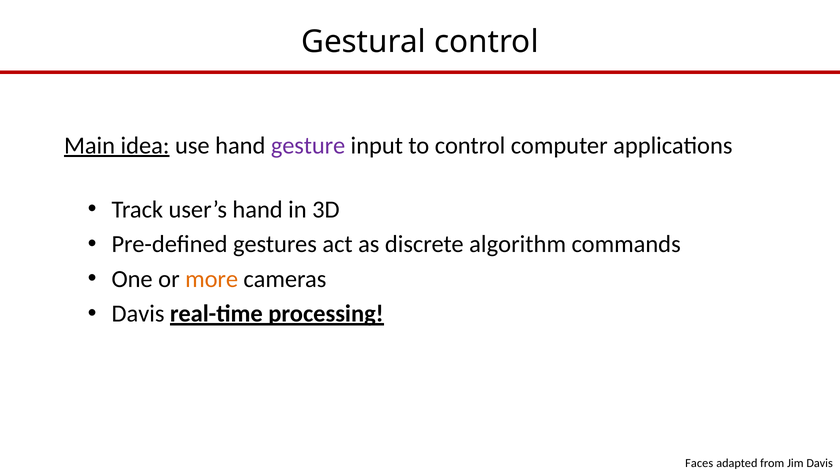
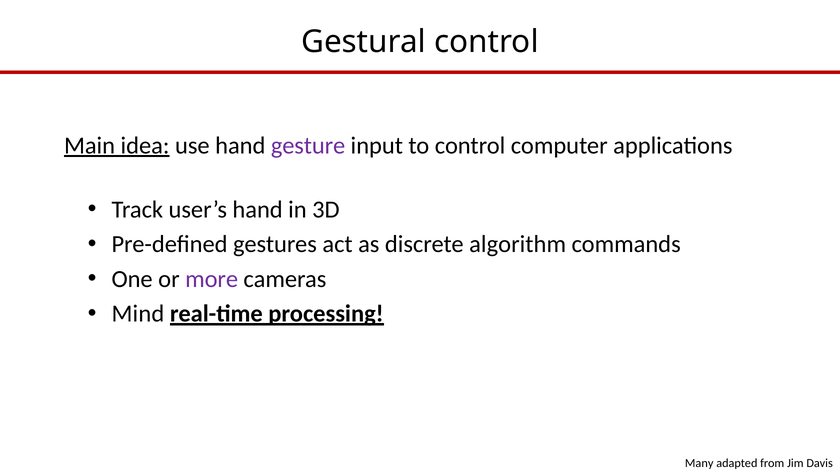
more colour: orange -> purple
Davis at (138, 313): Davis -> Mind
Faces: Faces -> Many
